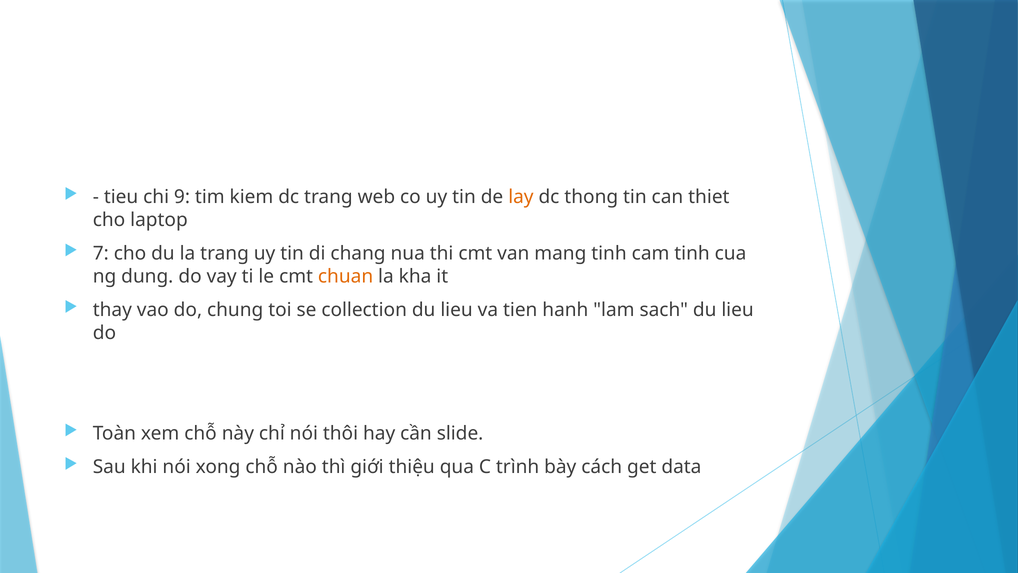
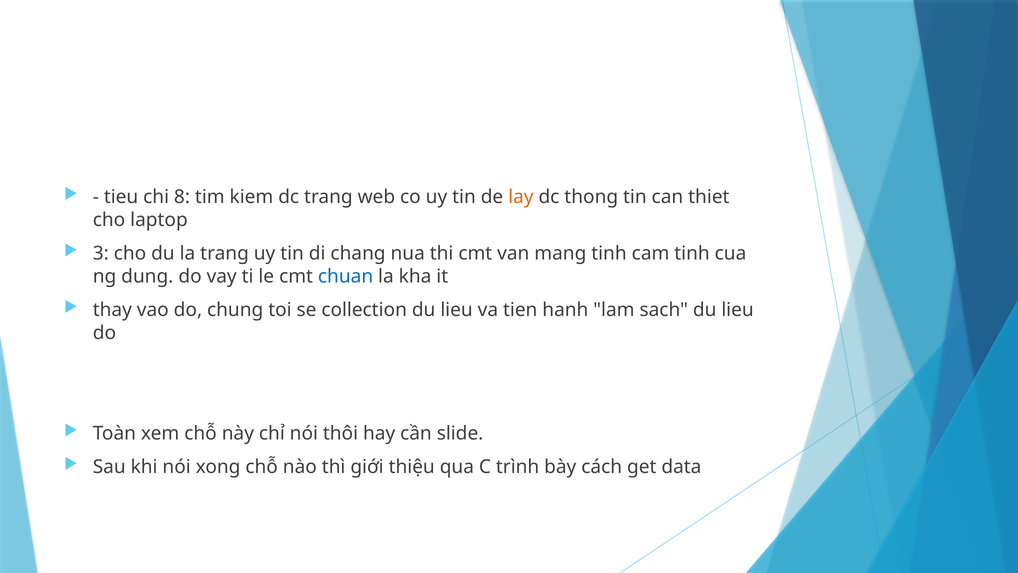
9: 9 -> 8
7: 7 -> 3
chuan colour: orange -> blue
